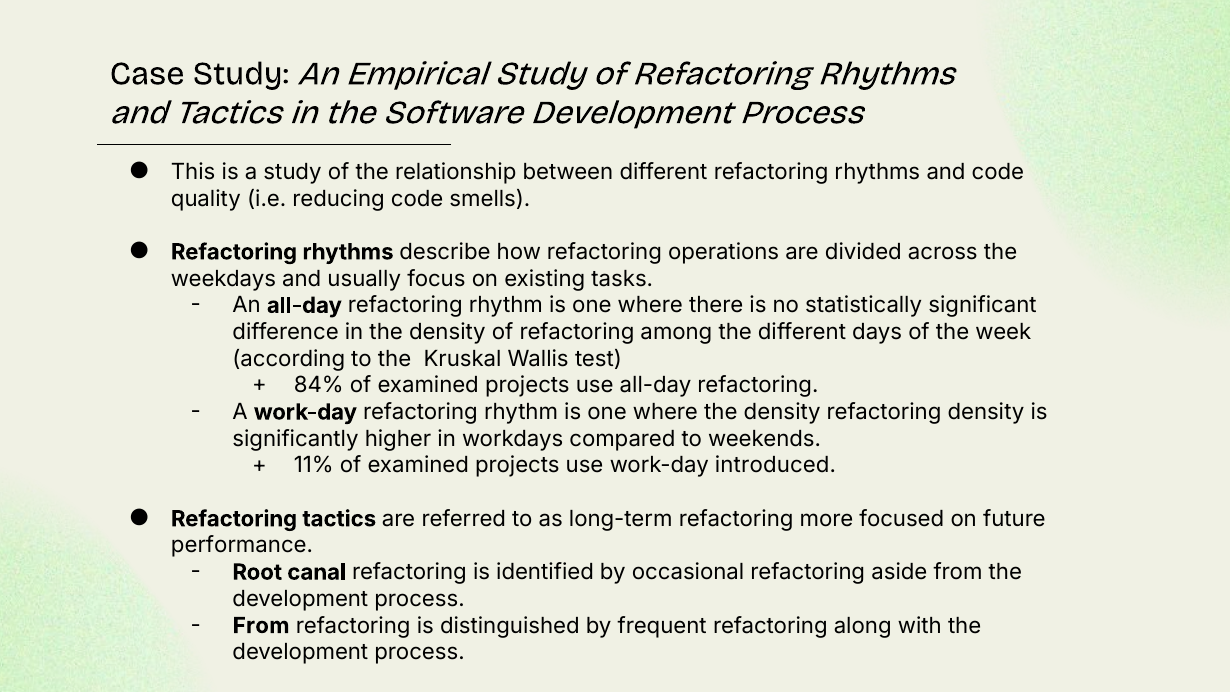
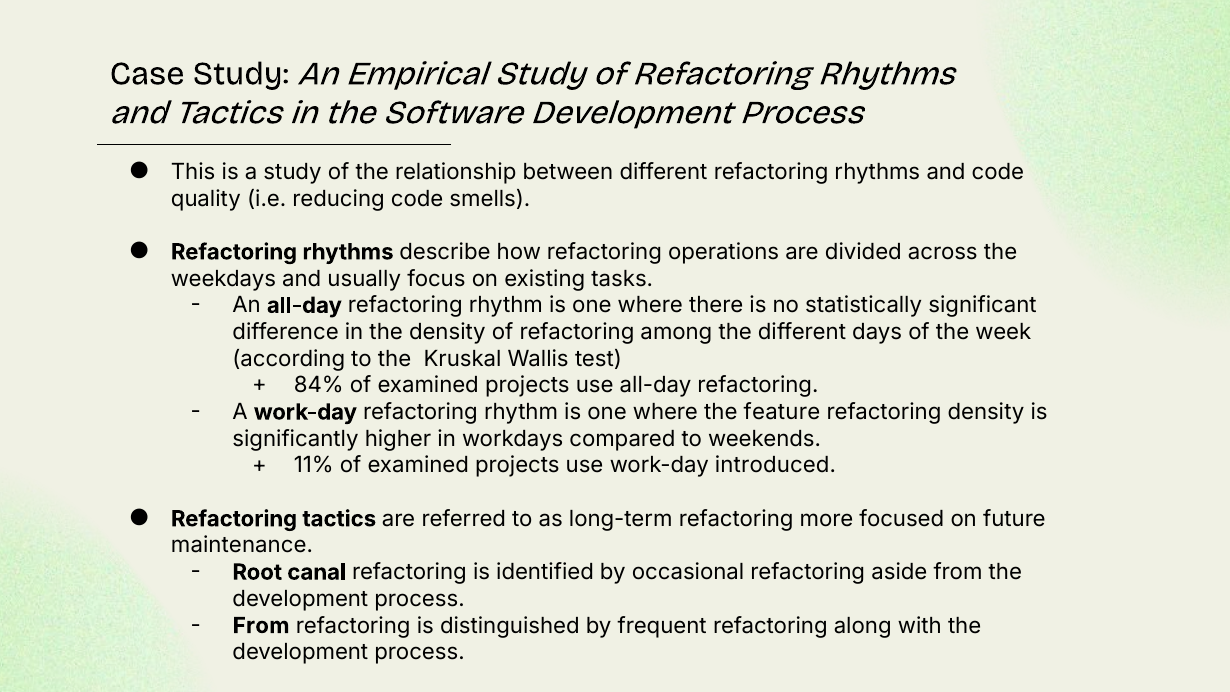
where the density: density -> feature
performance: performance -> maintenance
